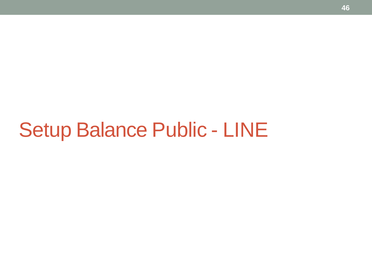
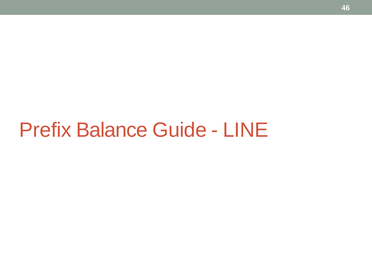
Setup: Setup -> Prefix
Public: Public -> Guide
